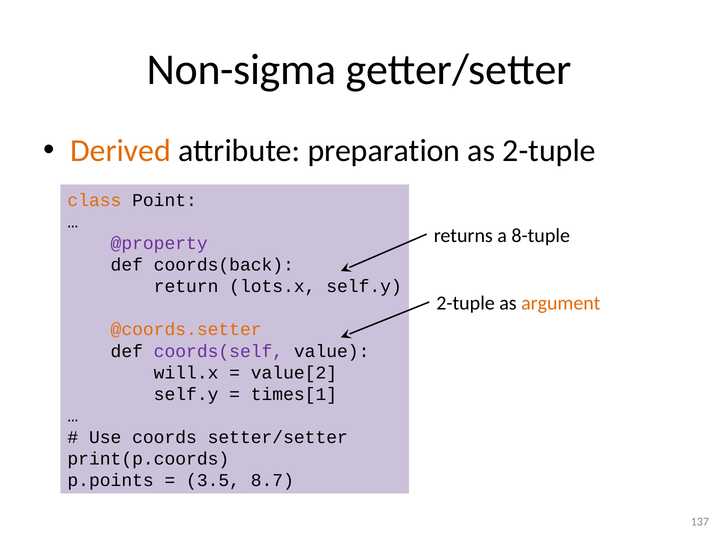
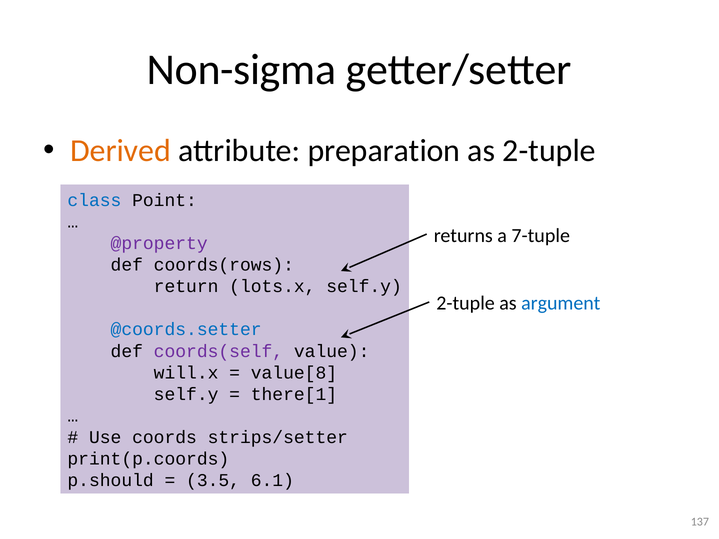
class colour: orange -> blue
8-tuple: 8-tuple -> 7-tuple
coords(back: coords(back -> coords(rows
argument colour: orange -> blue
@coords.setter colour: orange -> blue
value[2: value[2 -> value[8
times[1: times[1 -> there[1
setter/setter: setter/setter -> strips/setter
p.points: p.points -> p.should
8.7: 8.7 -> 6.1
